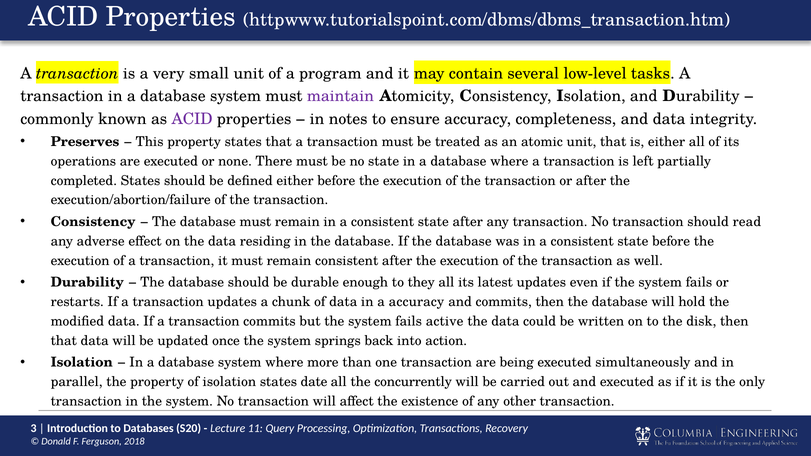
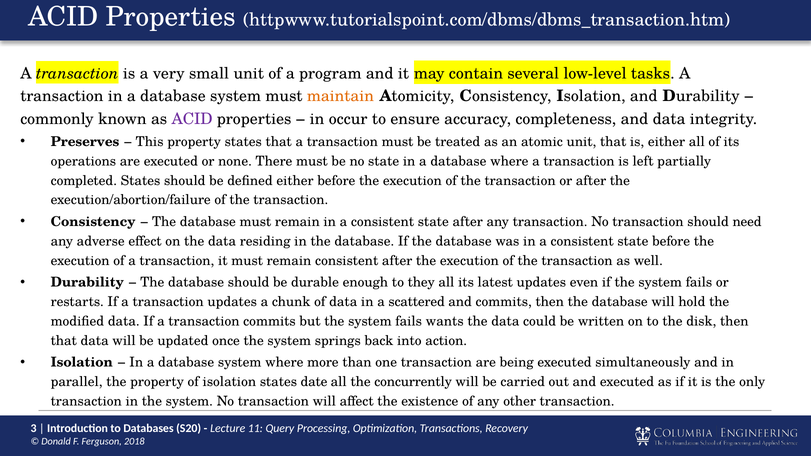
maintain colour: purple -> orange
notes: notes -> occur
read: read -> need
a accuracy: accuracy -> scattered
active: active -> wants
